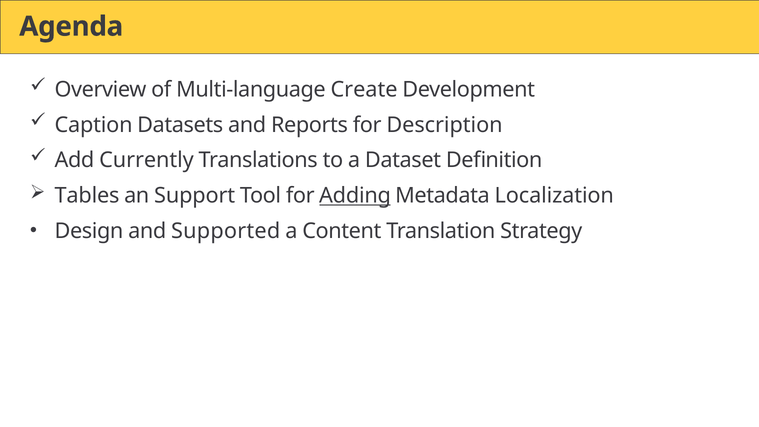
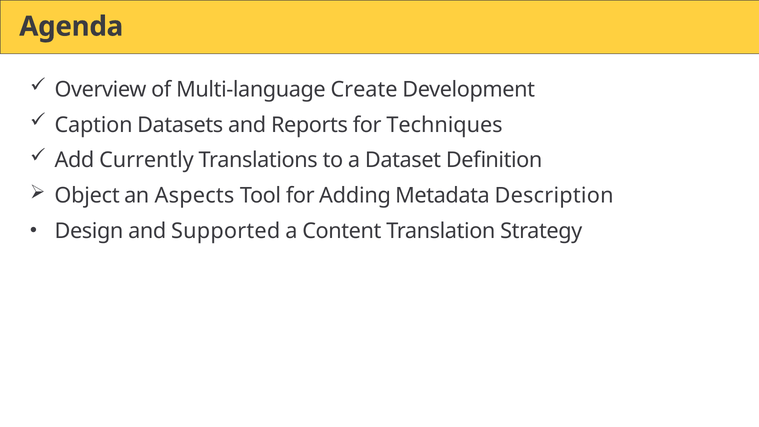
Description: Description -> Techniques
Tables: Tables -> Object
Support: Support -> Aspects
Adding underline: present -> none
Localization: Localization -> Description
